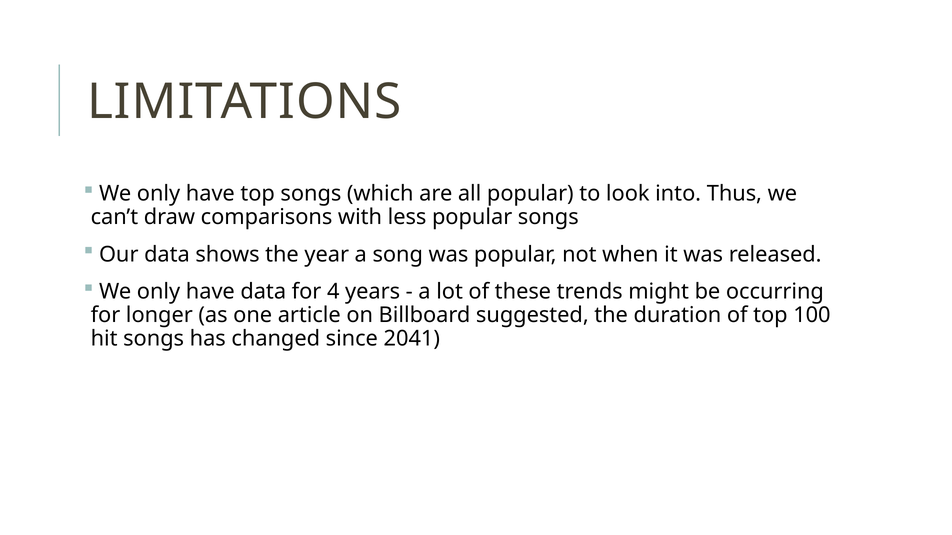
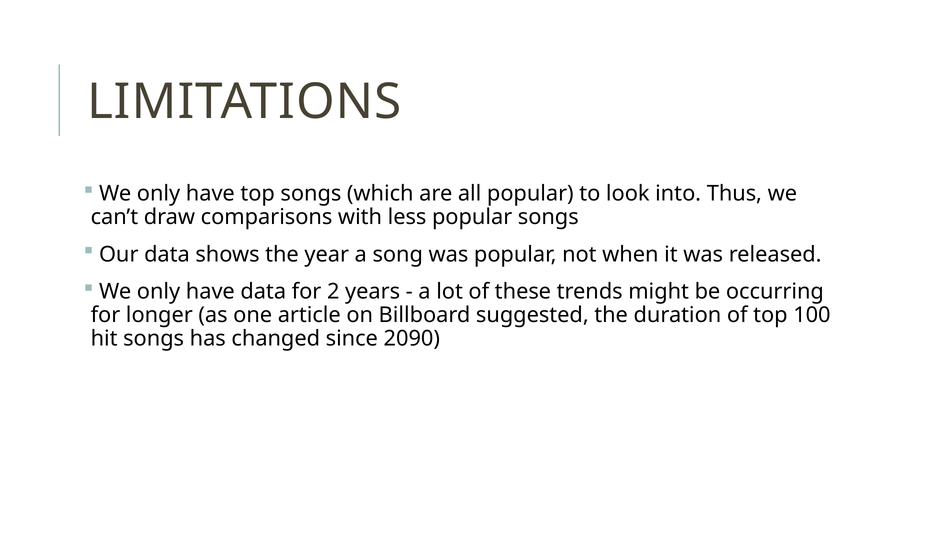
4: 4 -> 2
2041: 2041 -> 2090
